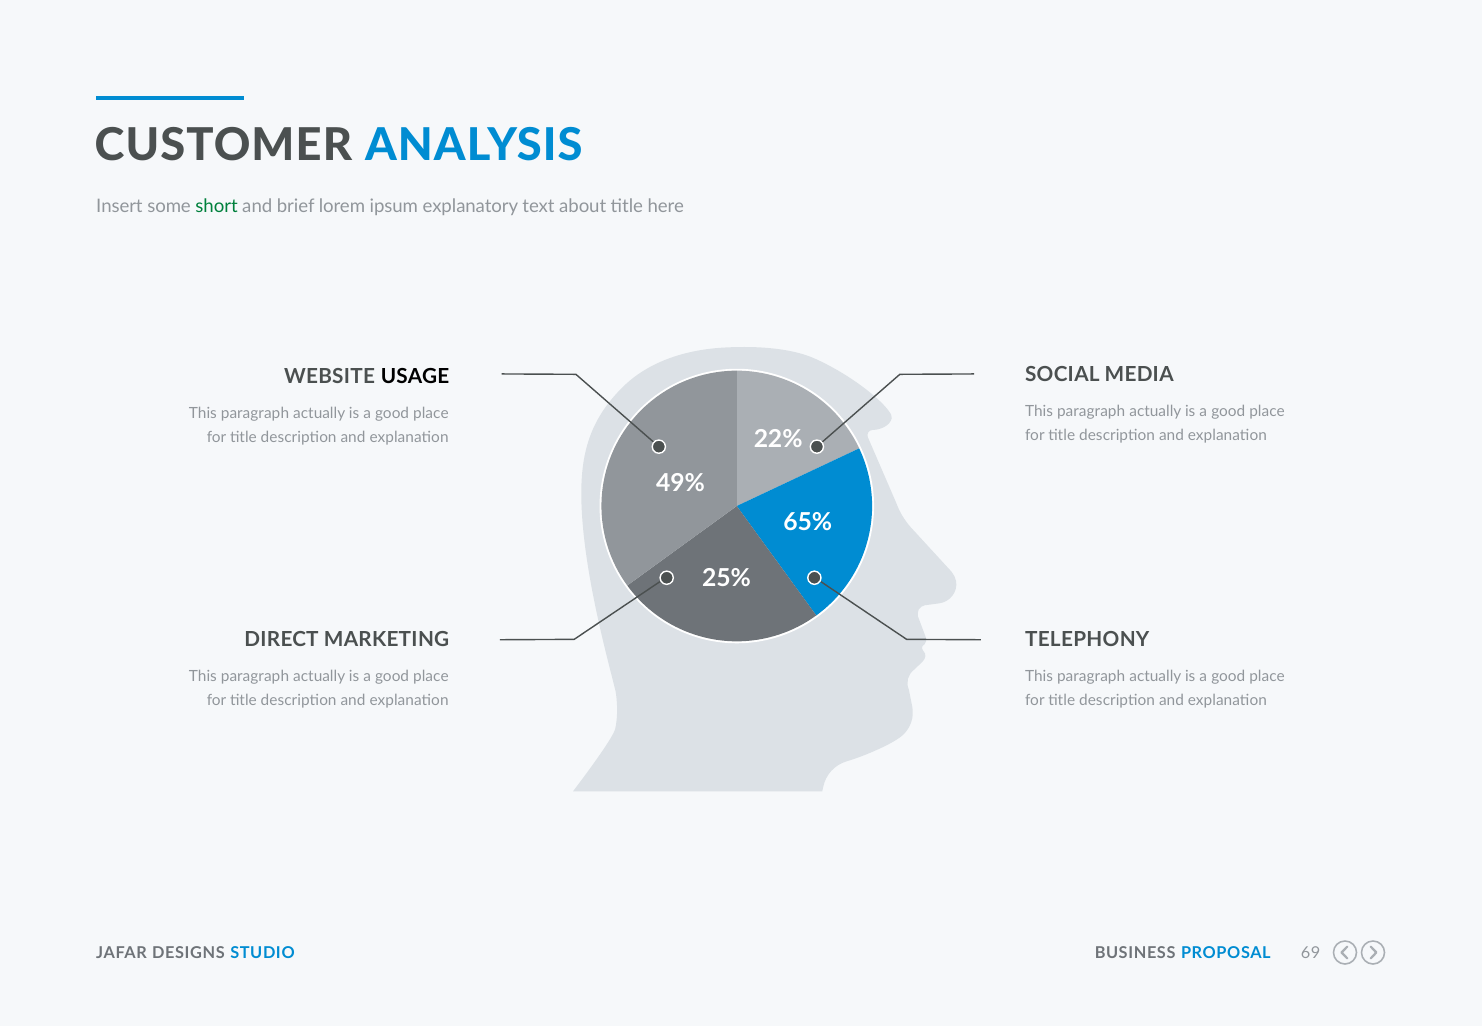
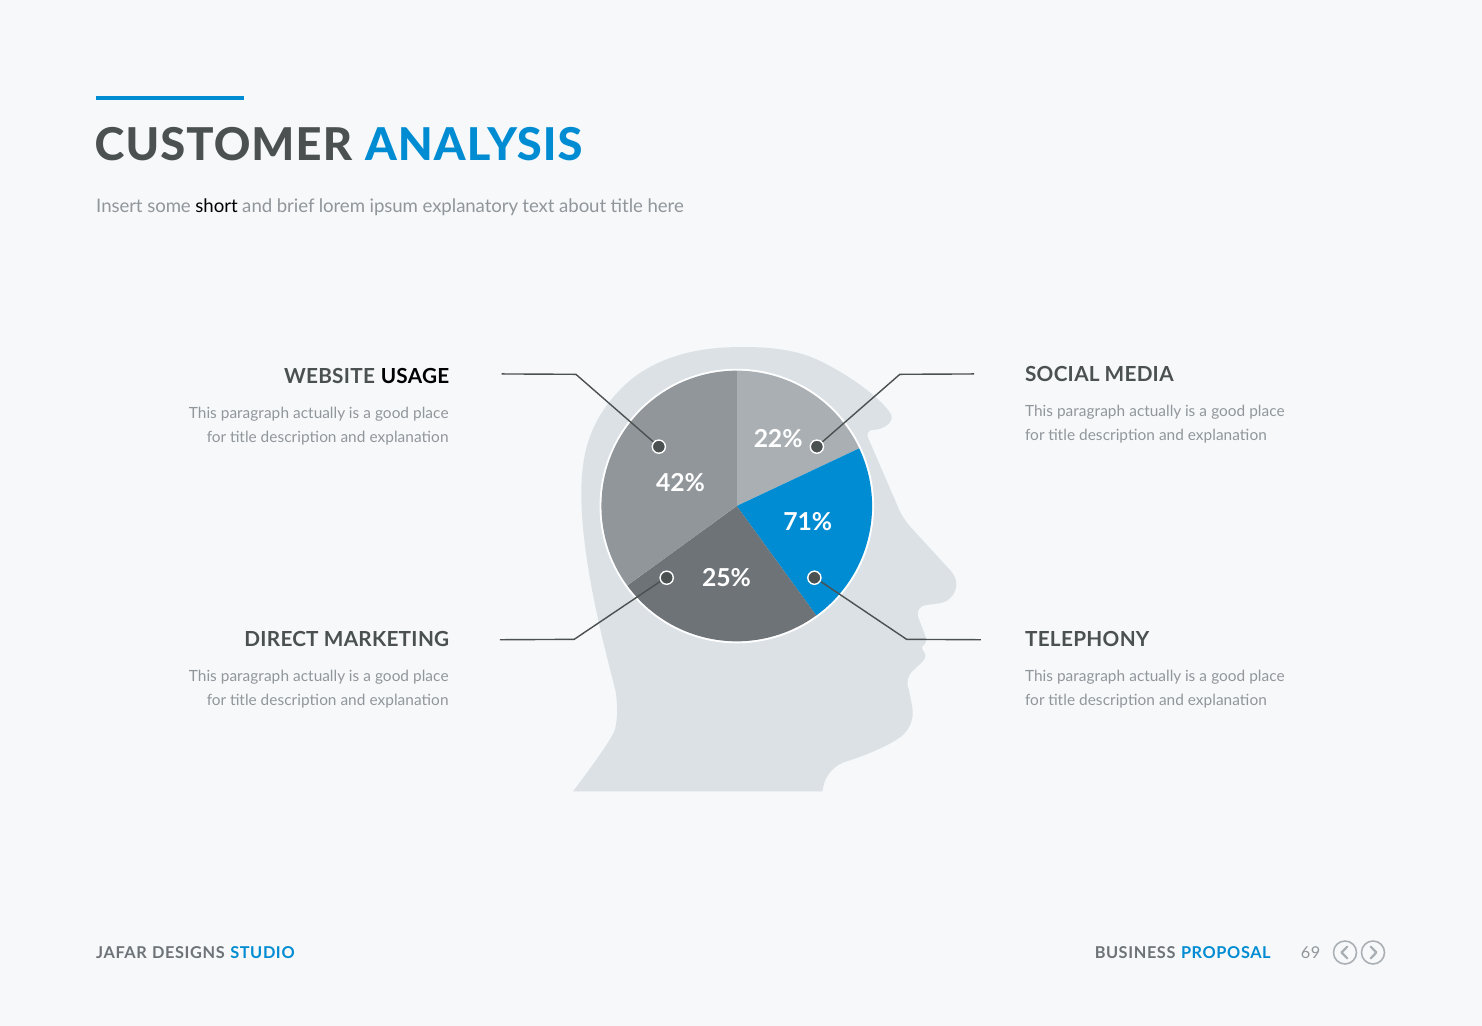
short colour: green -> black
49%: 49% -> 42%
65%: 65% -> 71%
